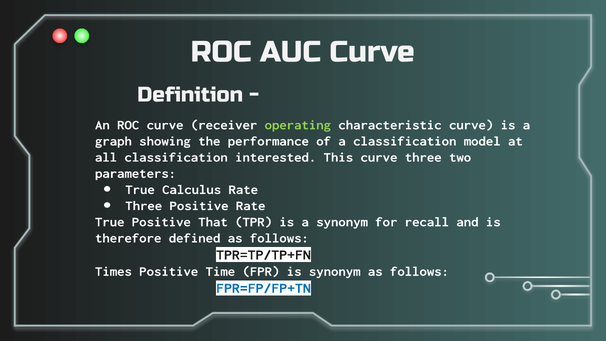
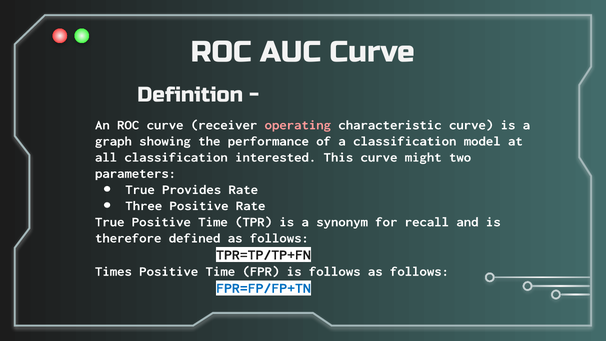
operating colour: light green -> pink
curve three: three -> might
Calculus: Calculus -> Provides
True Positive That: That -> Time
is synonym: synonym -> follows
